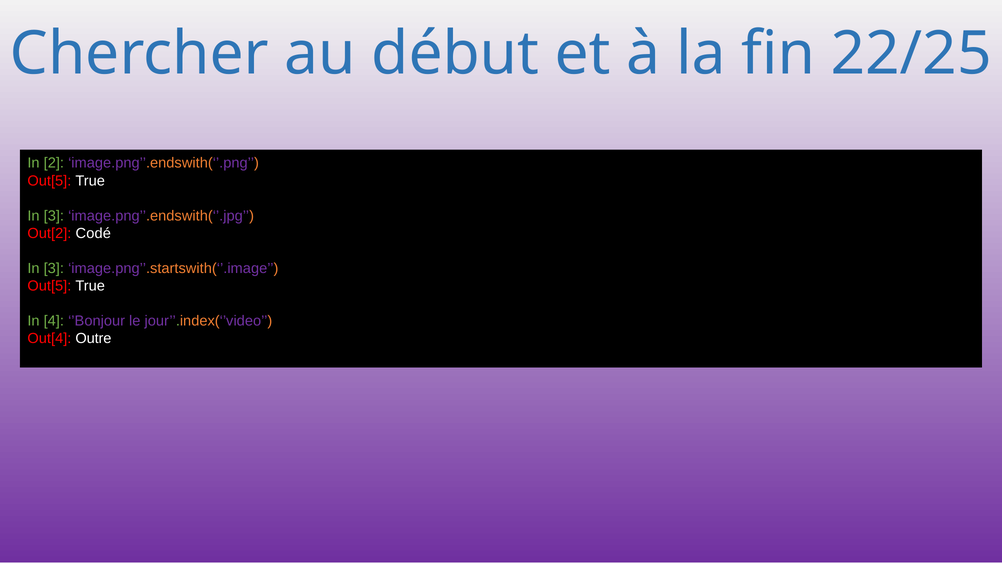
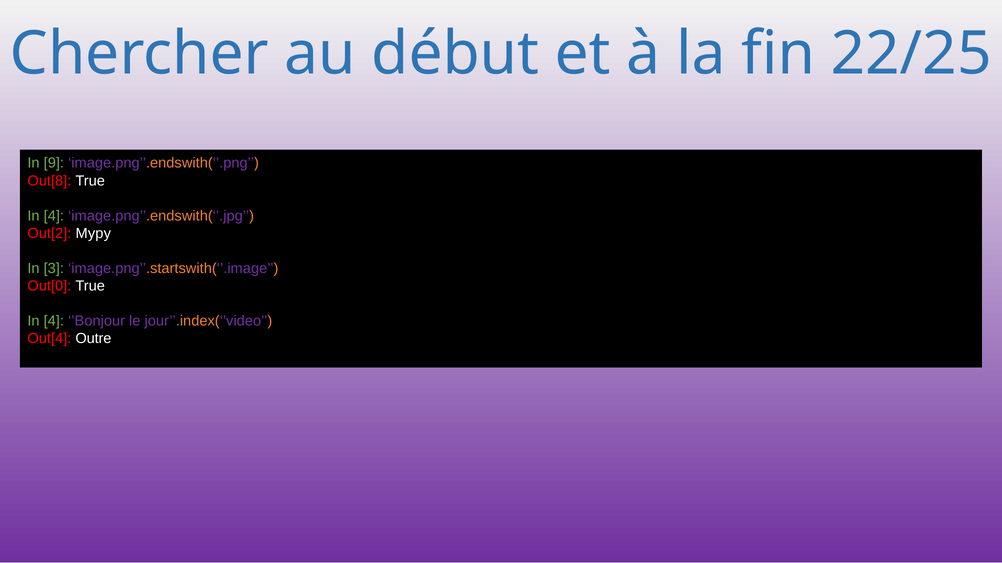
2: 2 -> 9
Out[5 at (49, 181): Out[5 -> Out[8
3 at (54, 216): 3 -> 4
Codé: Codé -> Mypy
Out[5 at (49, 286): Out[5 -> Out[0
